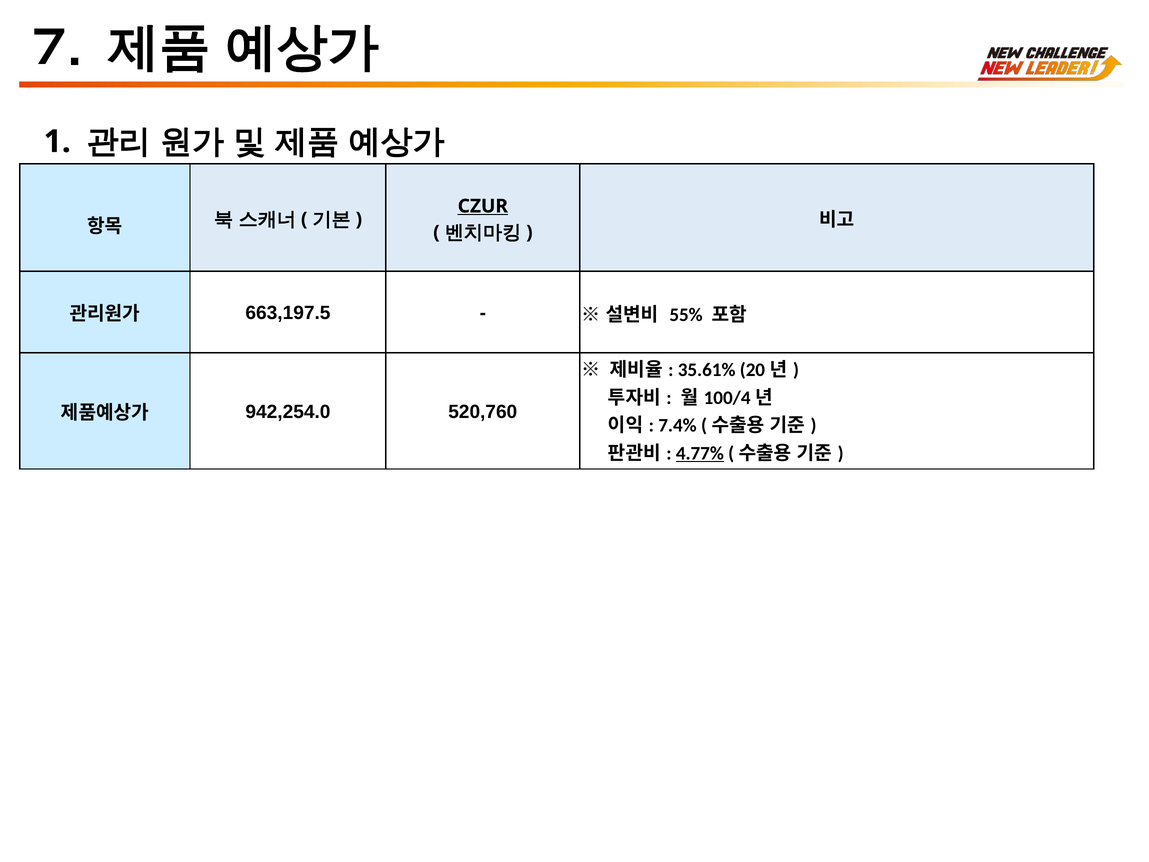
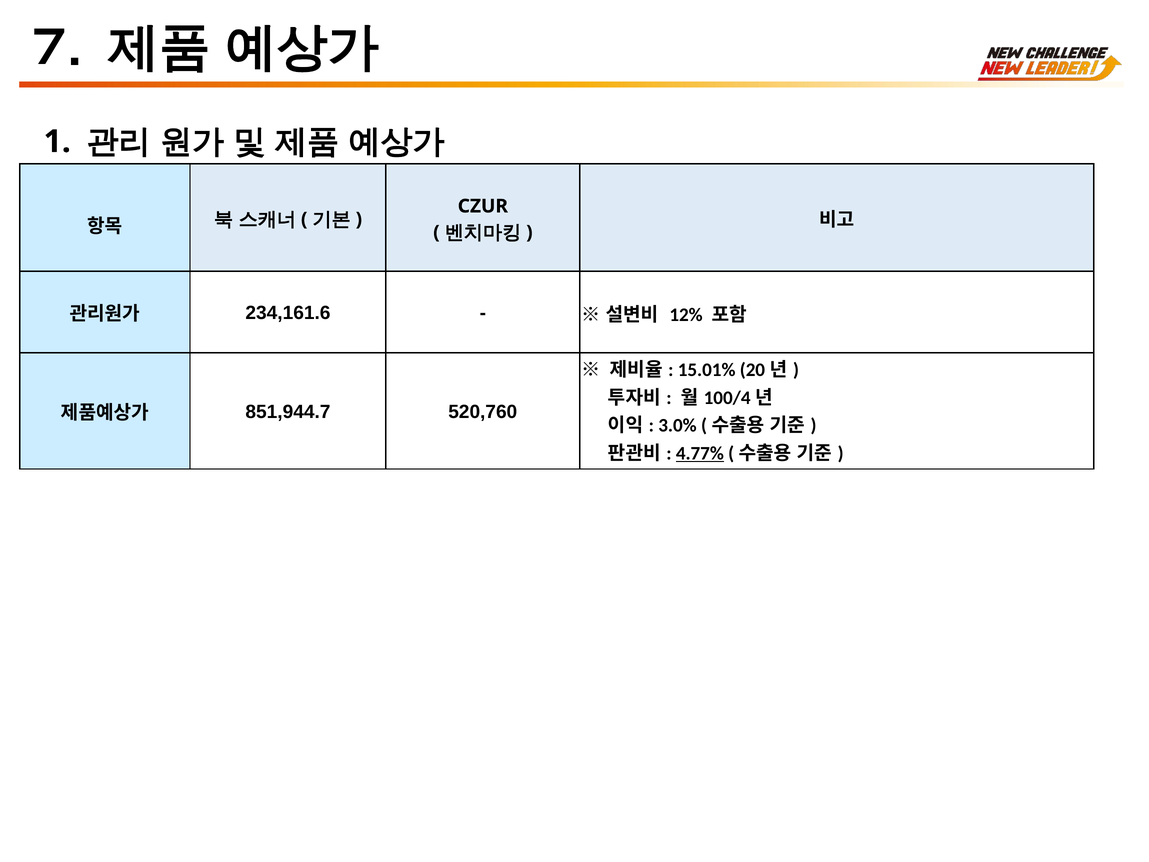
CZUR underline: present -> none
663,197.5: 663,197.5 -> 234,161.6
55%: 55% -> 12%
35.61%: 35.61% -> 15.01%
942,254.0: 942,254.0 -> 851,944.7
7.4%: 7.4% -> 3.0%
